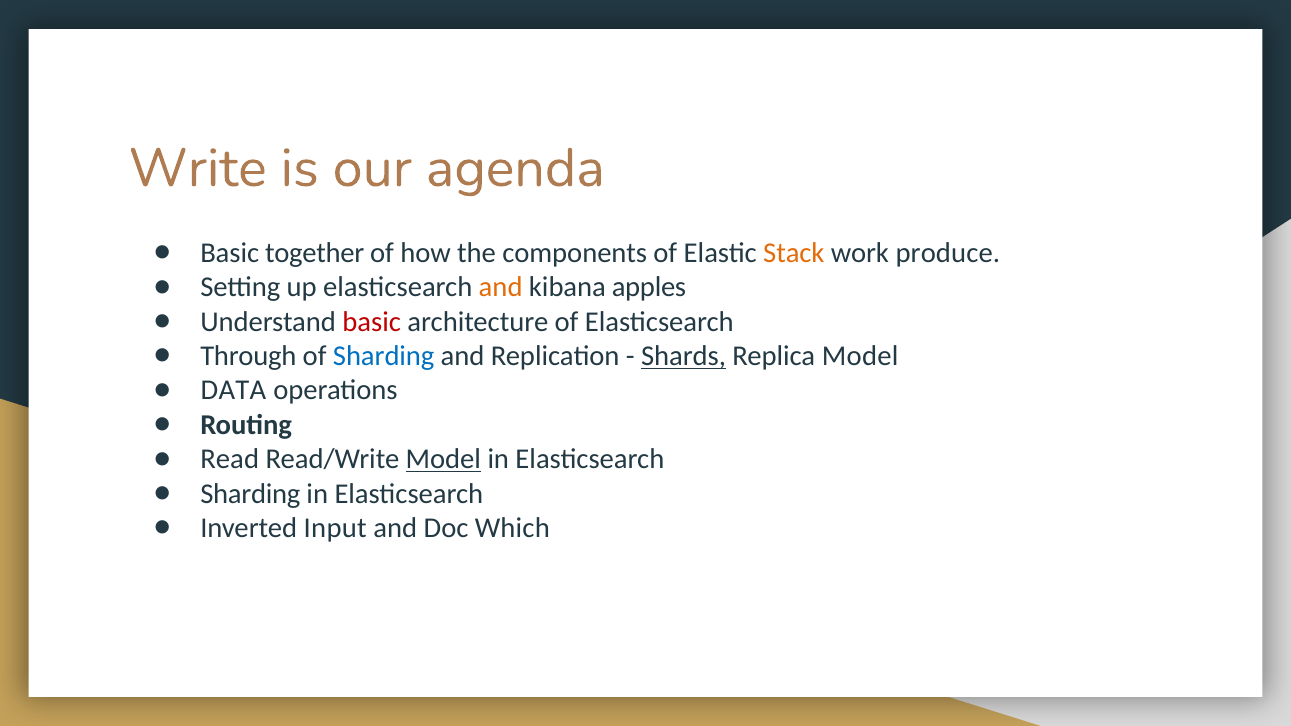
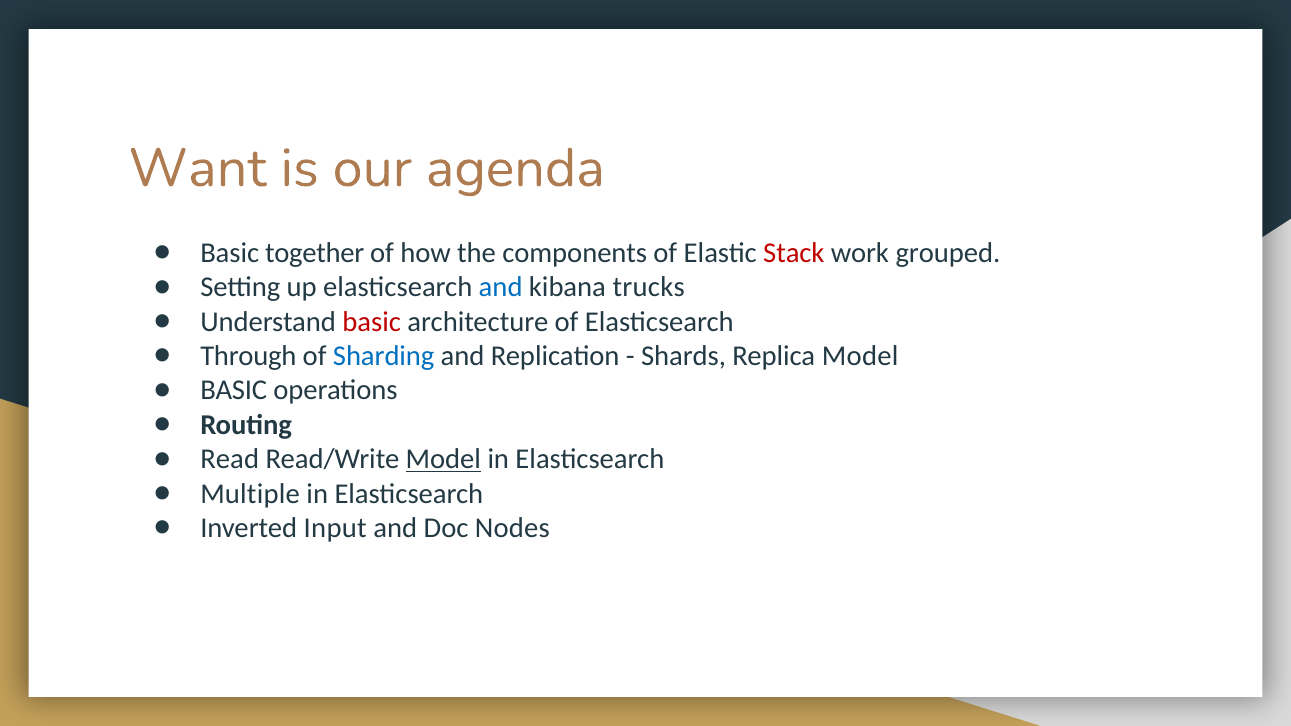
Write: Write -> Want
Stack colour: orange -> red
produce: produce -> grouped
and at (501, 287) colour: orange -> blue
apples: apples -> trucks
Shards underline: present -> none
DATA at (233, 391): DATA -> BASIC
Sharding at (250, 494): Sharding -> Multiple
Which: Which -> Nodes
